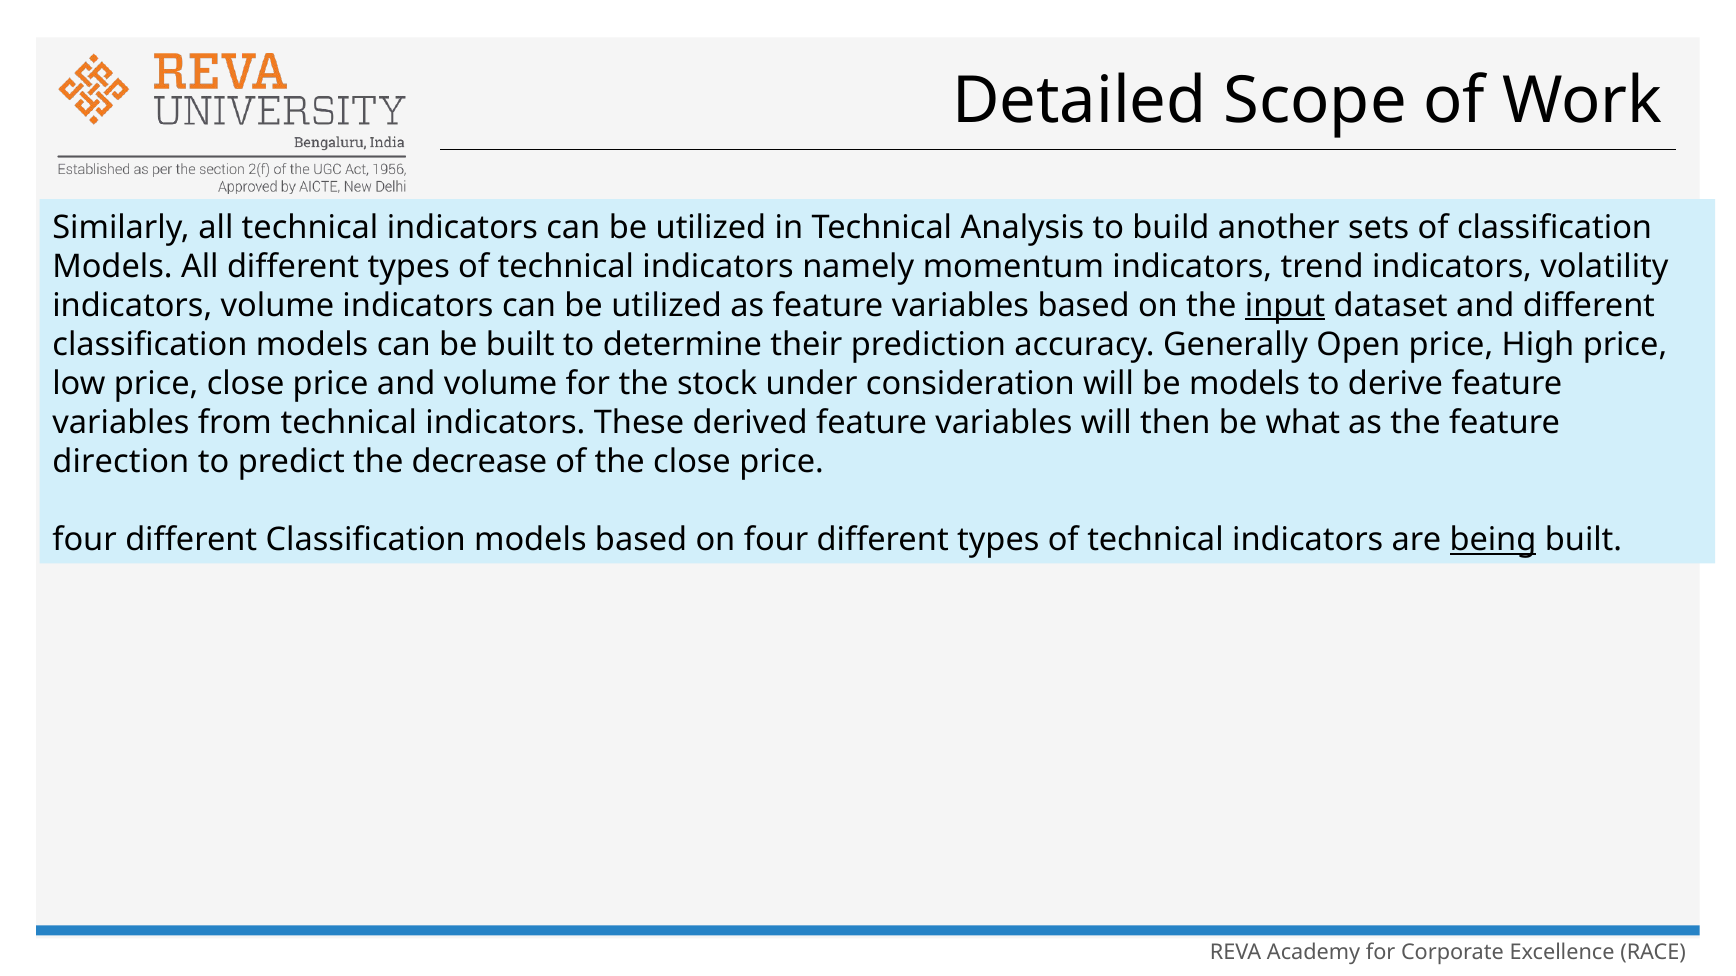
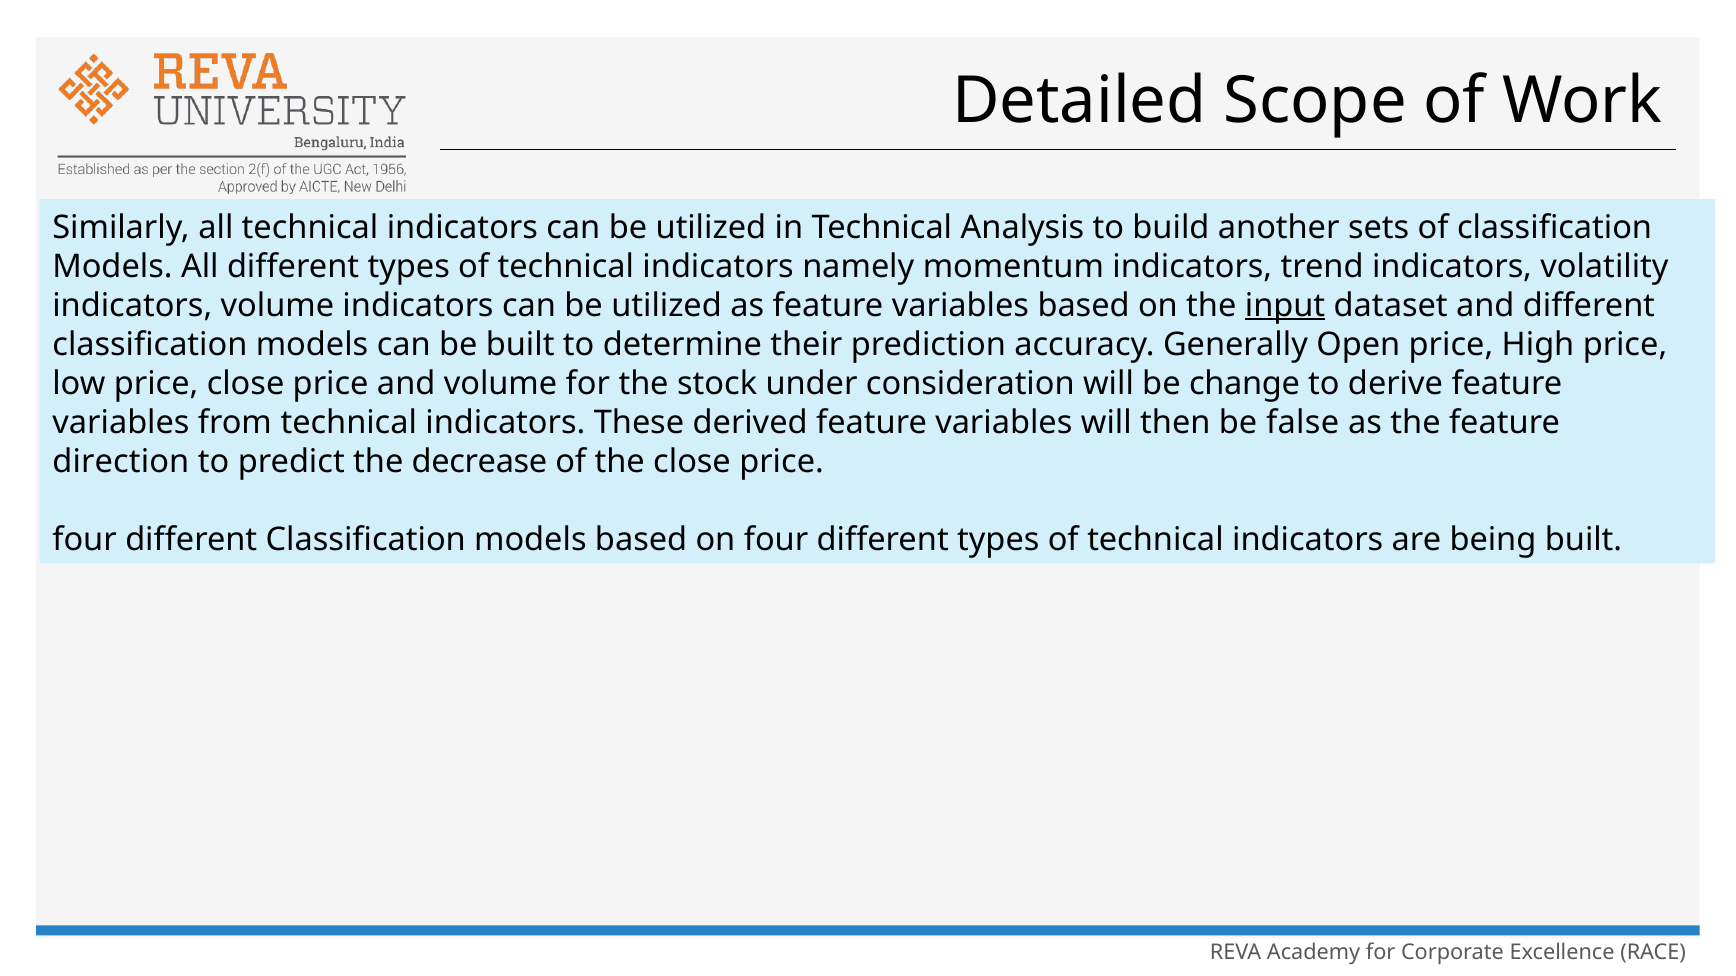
be models: models -> change
what: what -> false
being underline: present -> none
